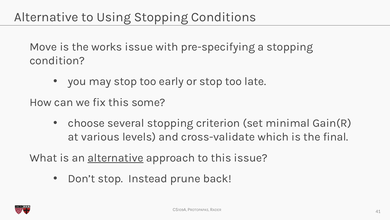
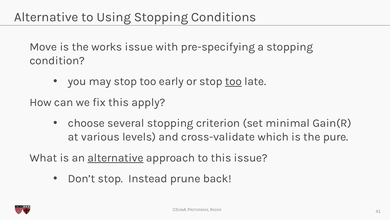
too at (233, 81) underline: none -> present
some: some -> apply
final: final -> pure
